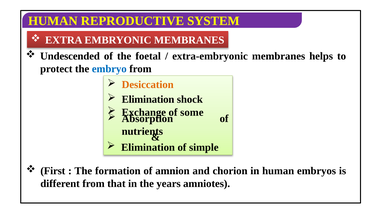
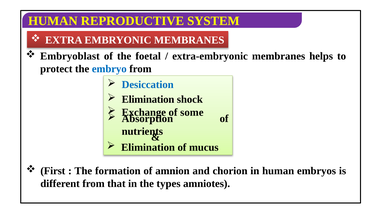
Undescended: Undescended -> Embryoblast
Desiccation colour: orange -> blue
simple: simple -> mucus
years: years -> types
